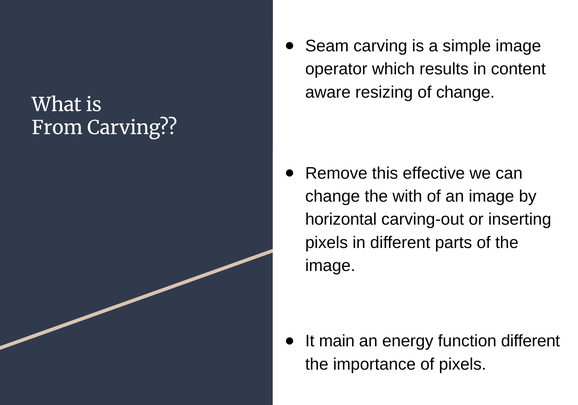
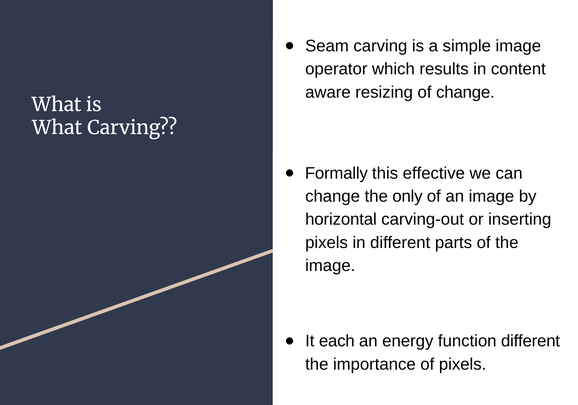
From at (57, 128): From -> What
Remove: Remove -> Formally
with: with -> only
main: main -> each
